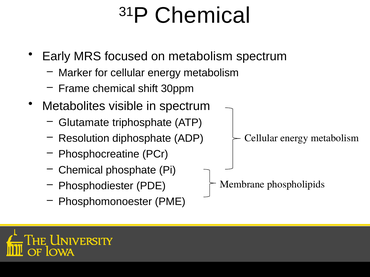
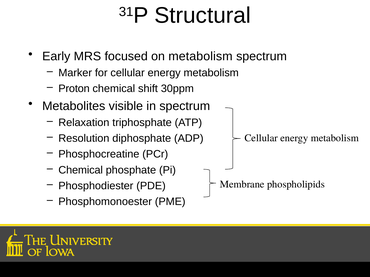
31P Chemical: Chemical -> Structural
Frame: Frame -> Proton
Glutamate: Glutamate -> Relaxation
